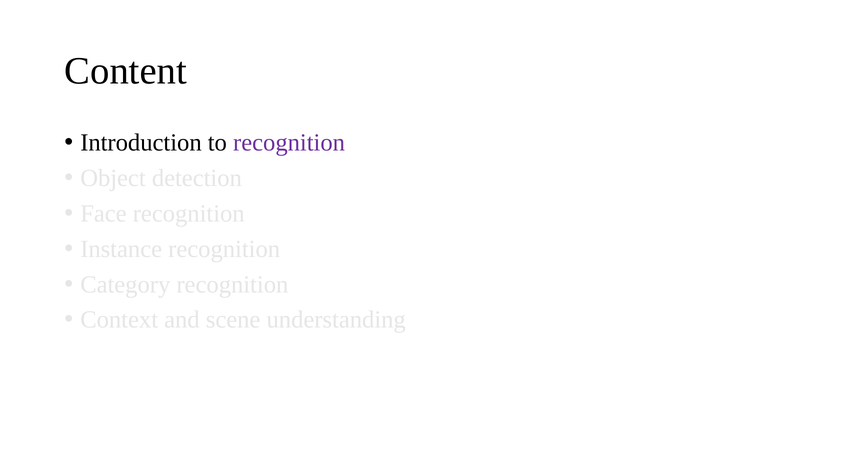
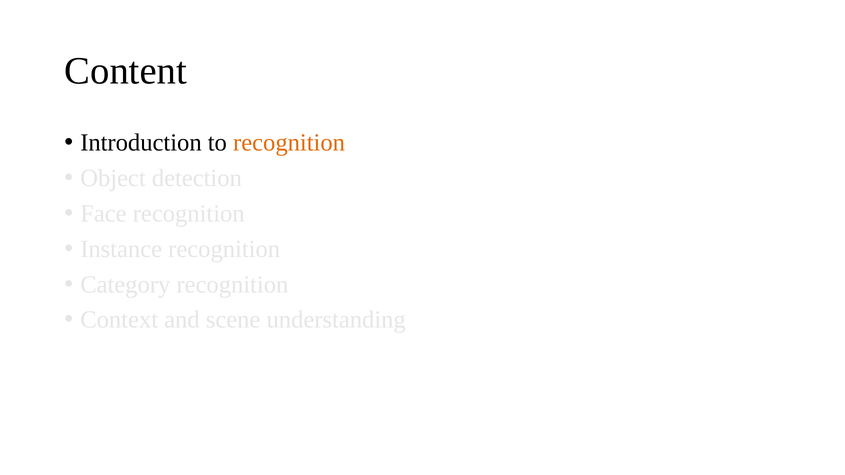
recognition at (289, 143) colour: purple -> orange
